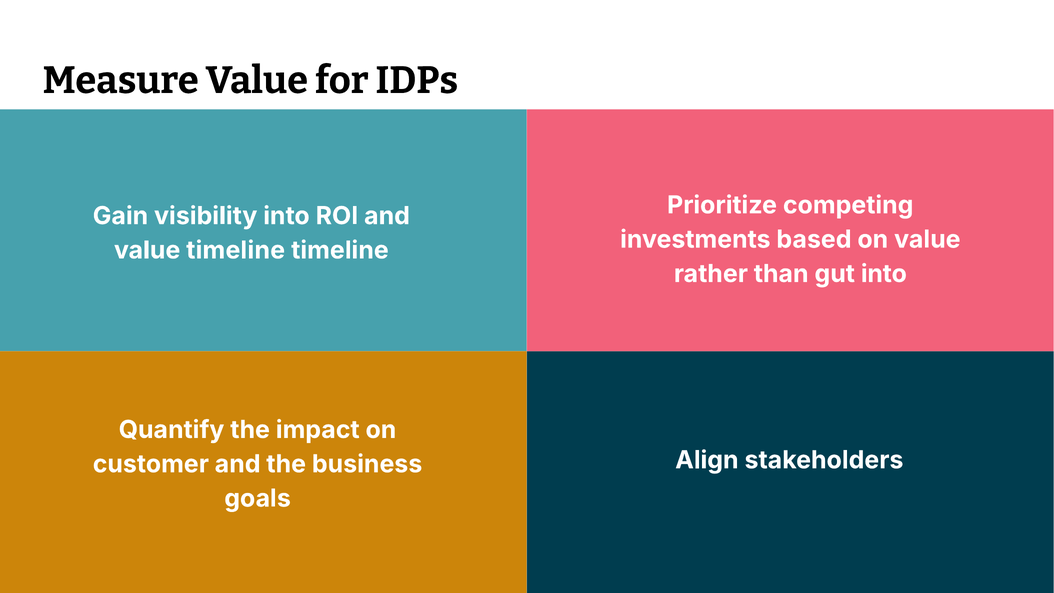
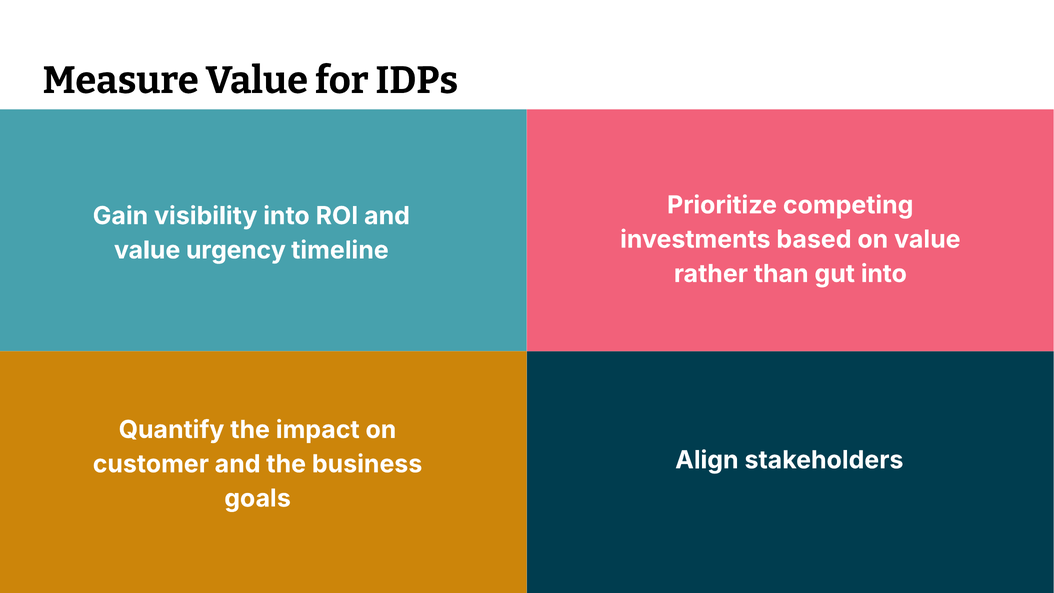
value timeline: timeline -> urgency
